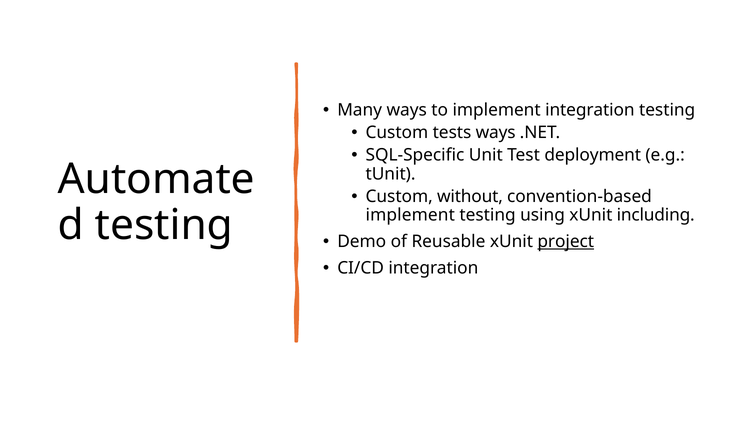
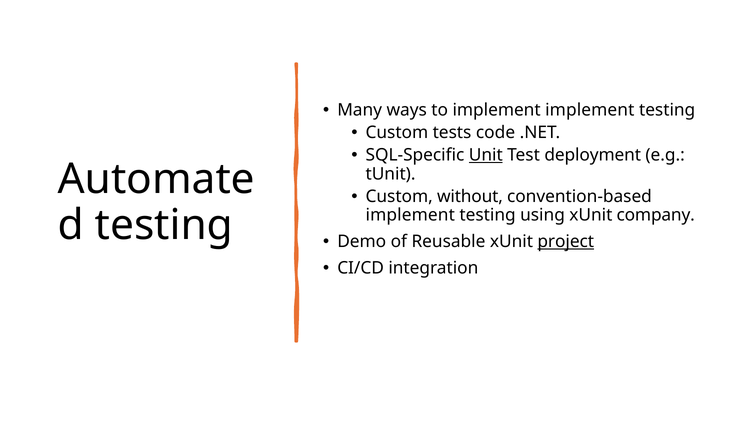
implement integration: integration -> implement
tests ways: ways -> code
Unit underline: none -> present
including: including -> company
